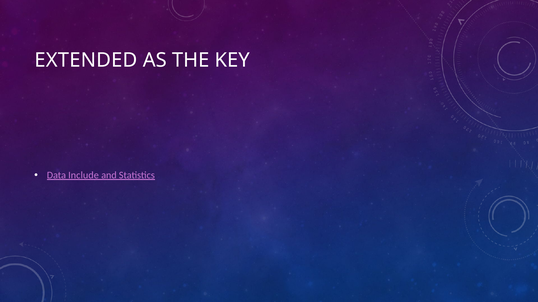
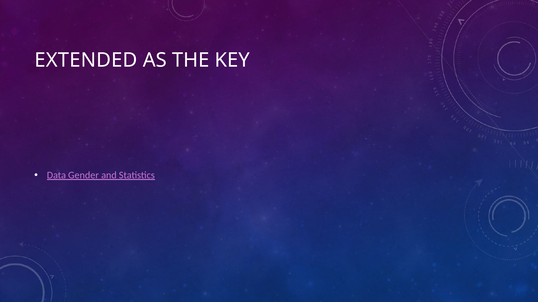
Include: Include -> Gender
